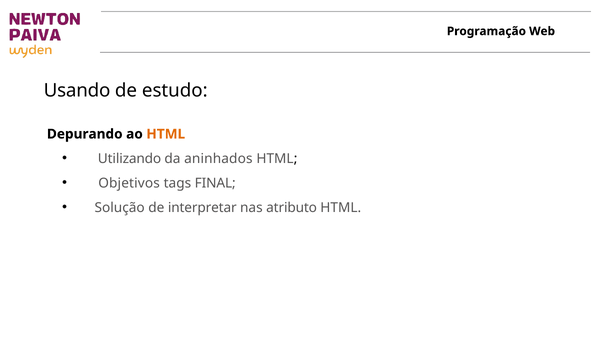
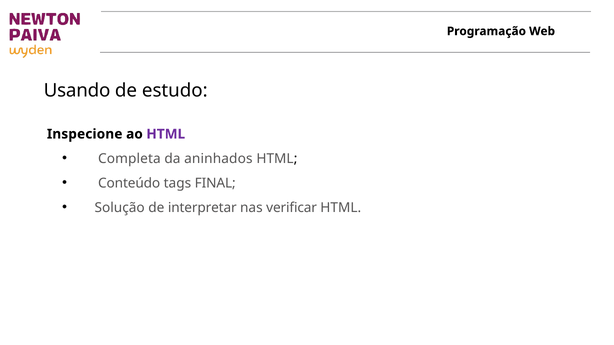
Depurando: Depurando -> Inspecione
HTML at (166, 134) colour: orange -> purple
Utilizando: Utilizando -> Completa
Objetivos: Objetivos -> Conteúdo
atributo: atributo -> verificar
